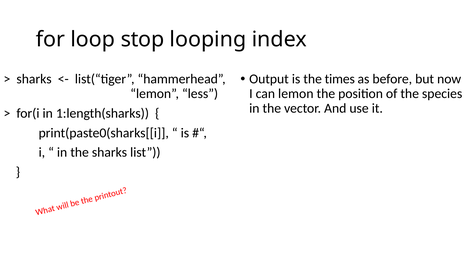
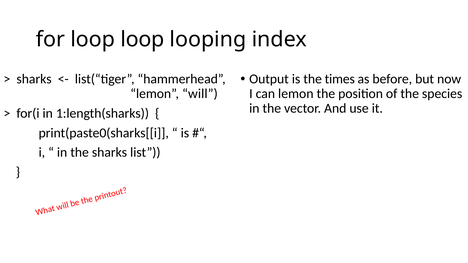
loop stop: stop -> loop
lemon less: less -> will
